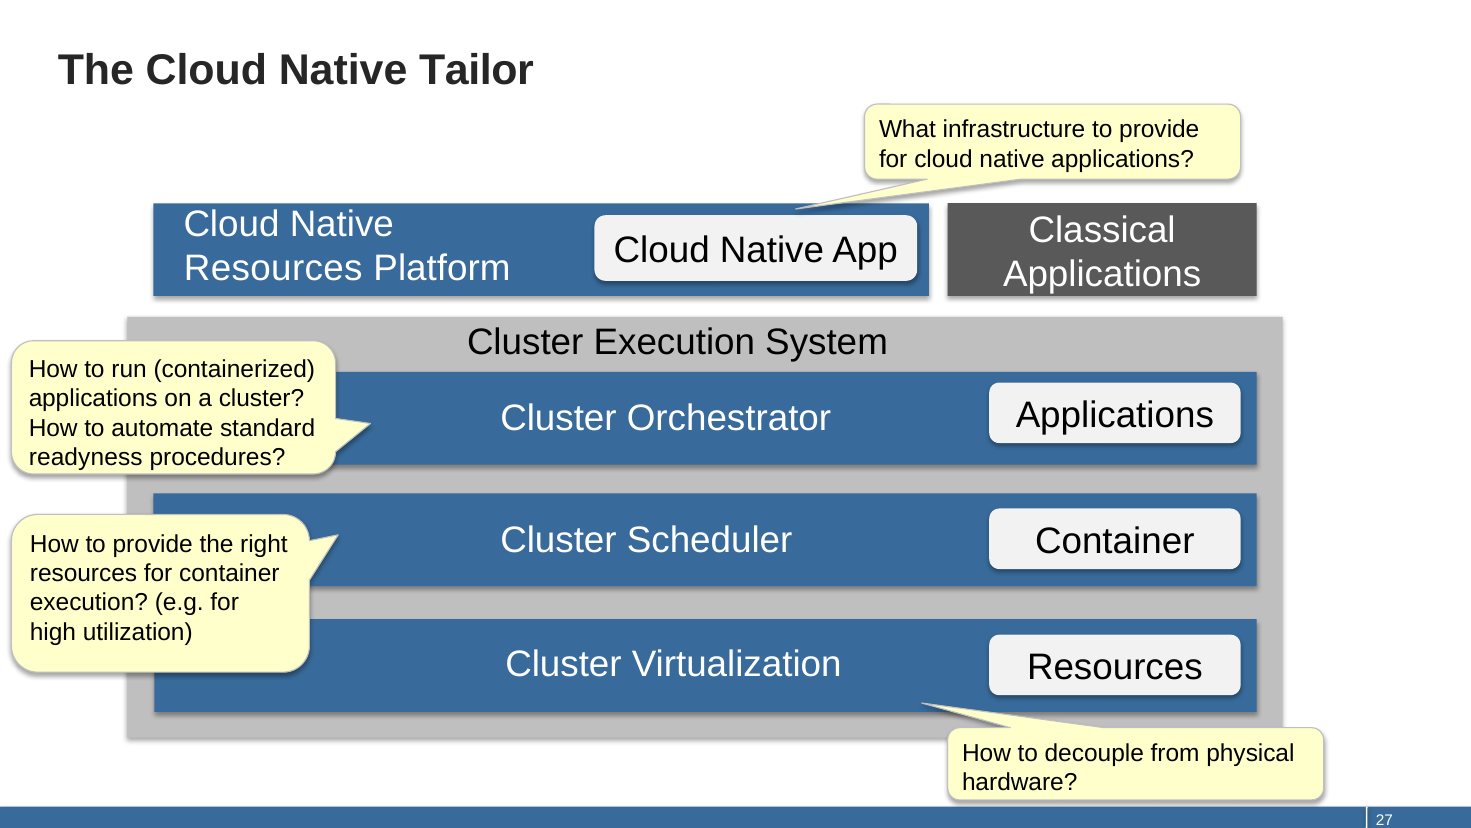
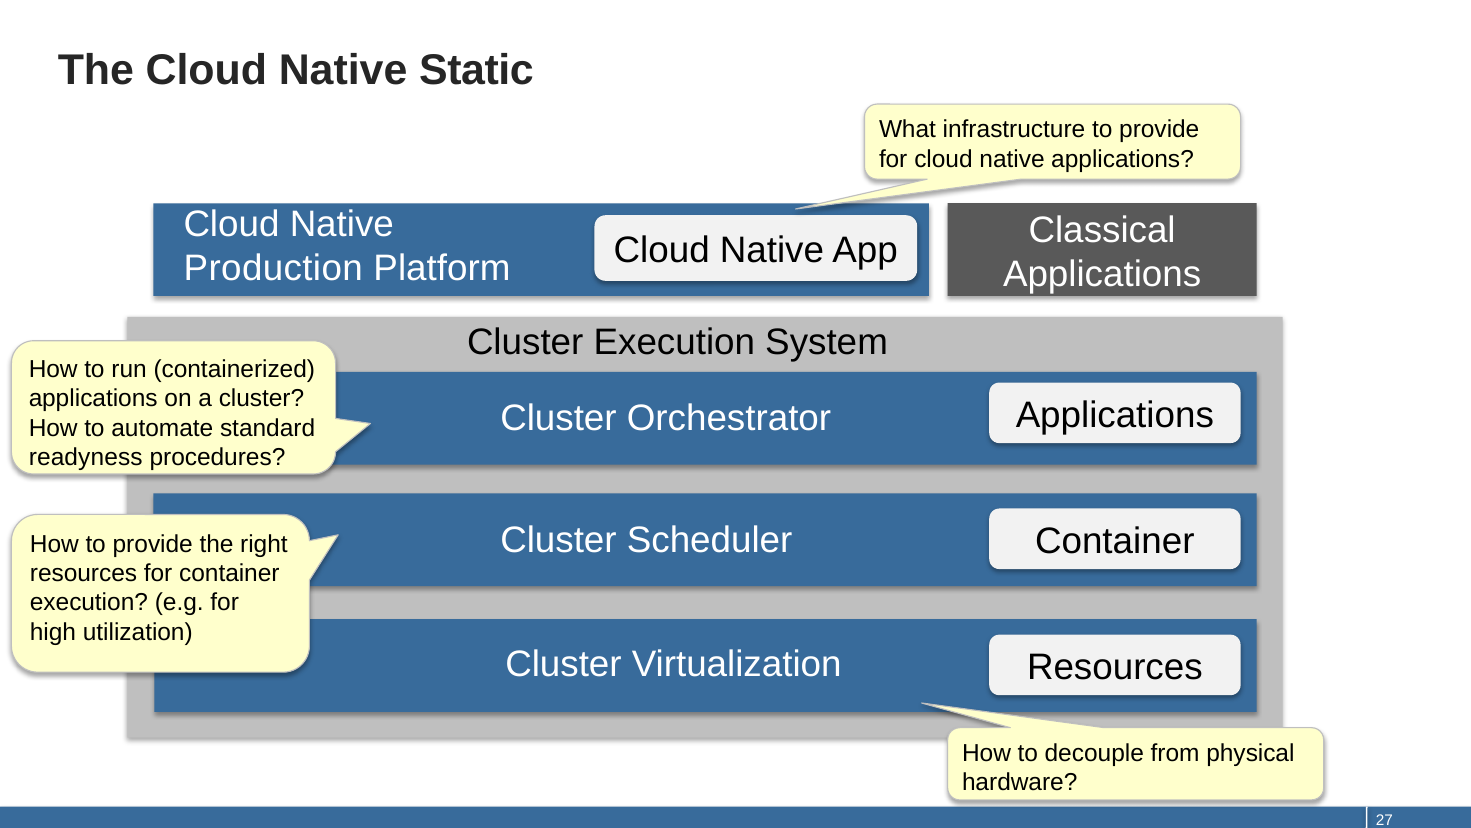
Tailor: Tailor -> Static
Resources at (273, 269): Resources -> Production
